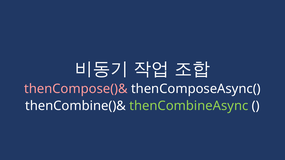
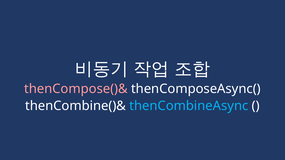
thenCombineAsync colour: light green -> light blue
